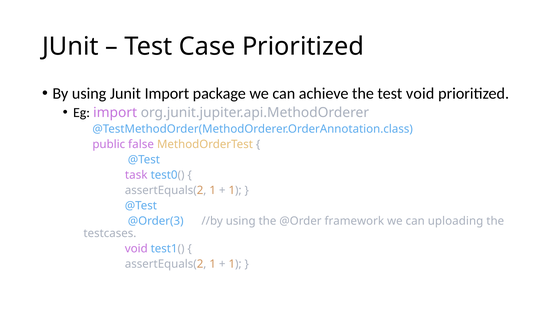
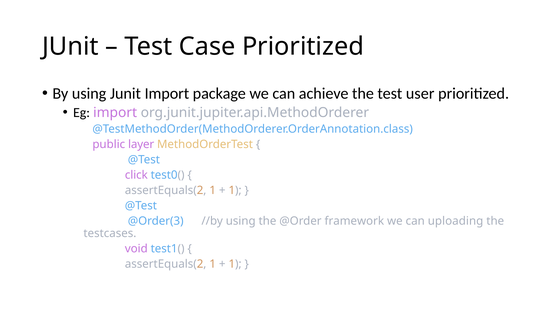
test void: void -> user
false: false -> layer
task: task -> click
